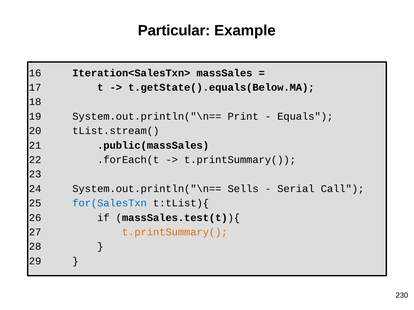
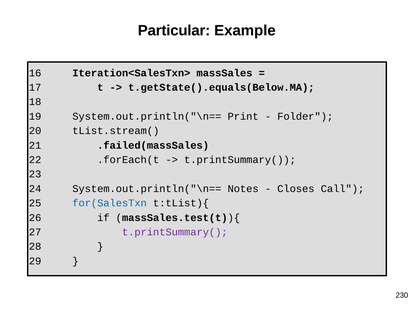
Equals: Equals -> Folder
.public(massSales: .public(massSales -> .failed(massSales
Sells: Sells -> Notes
Serial: Serial -> Closes
t.printSummary( at (175, 232) colour: orange -> purple
